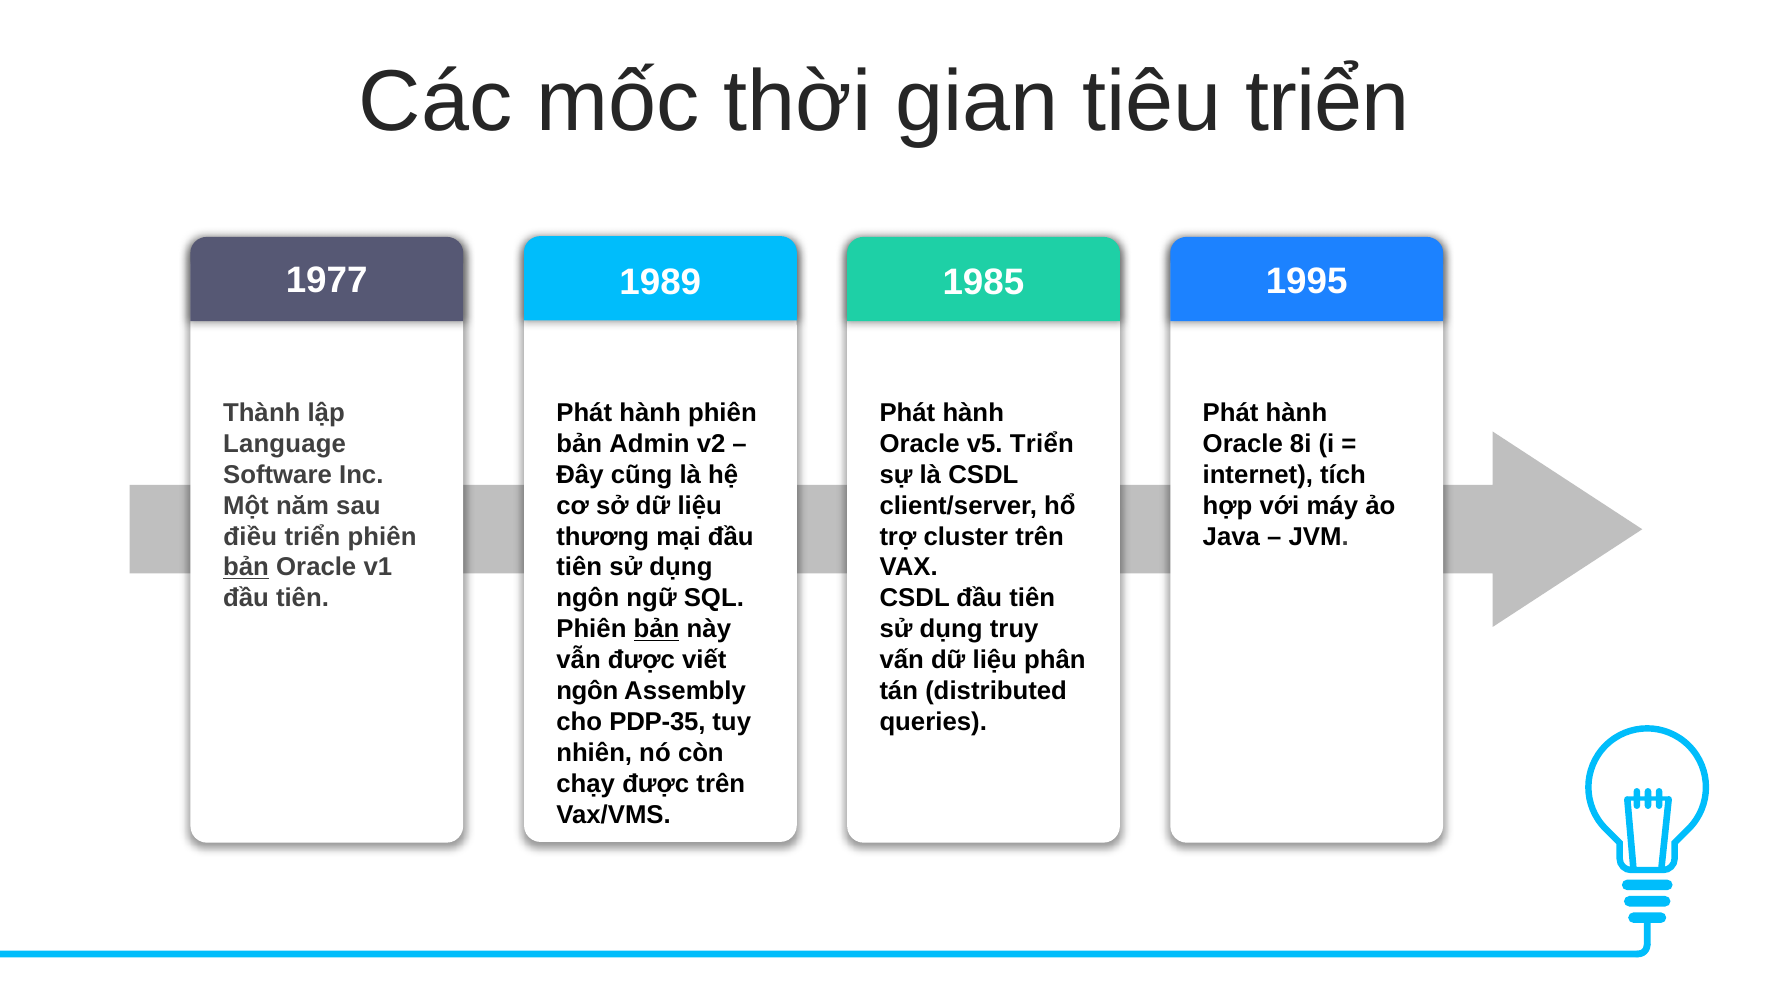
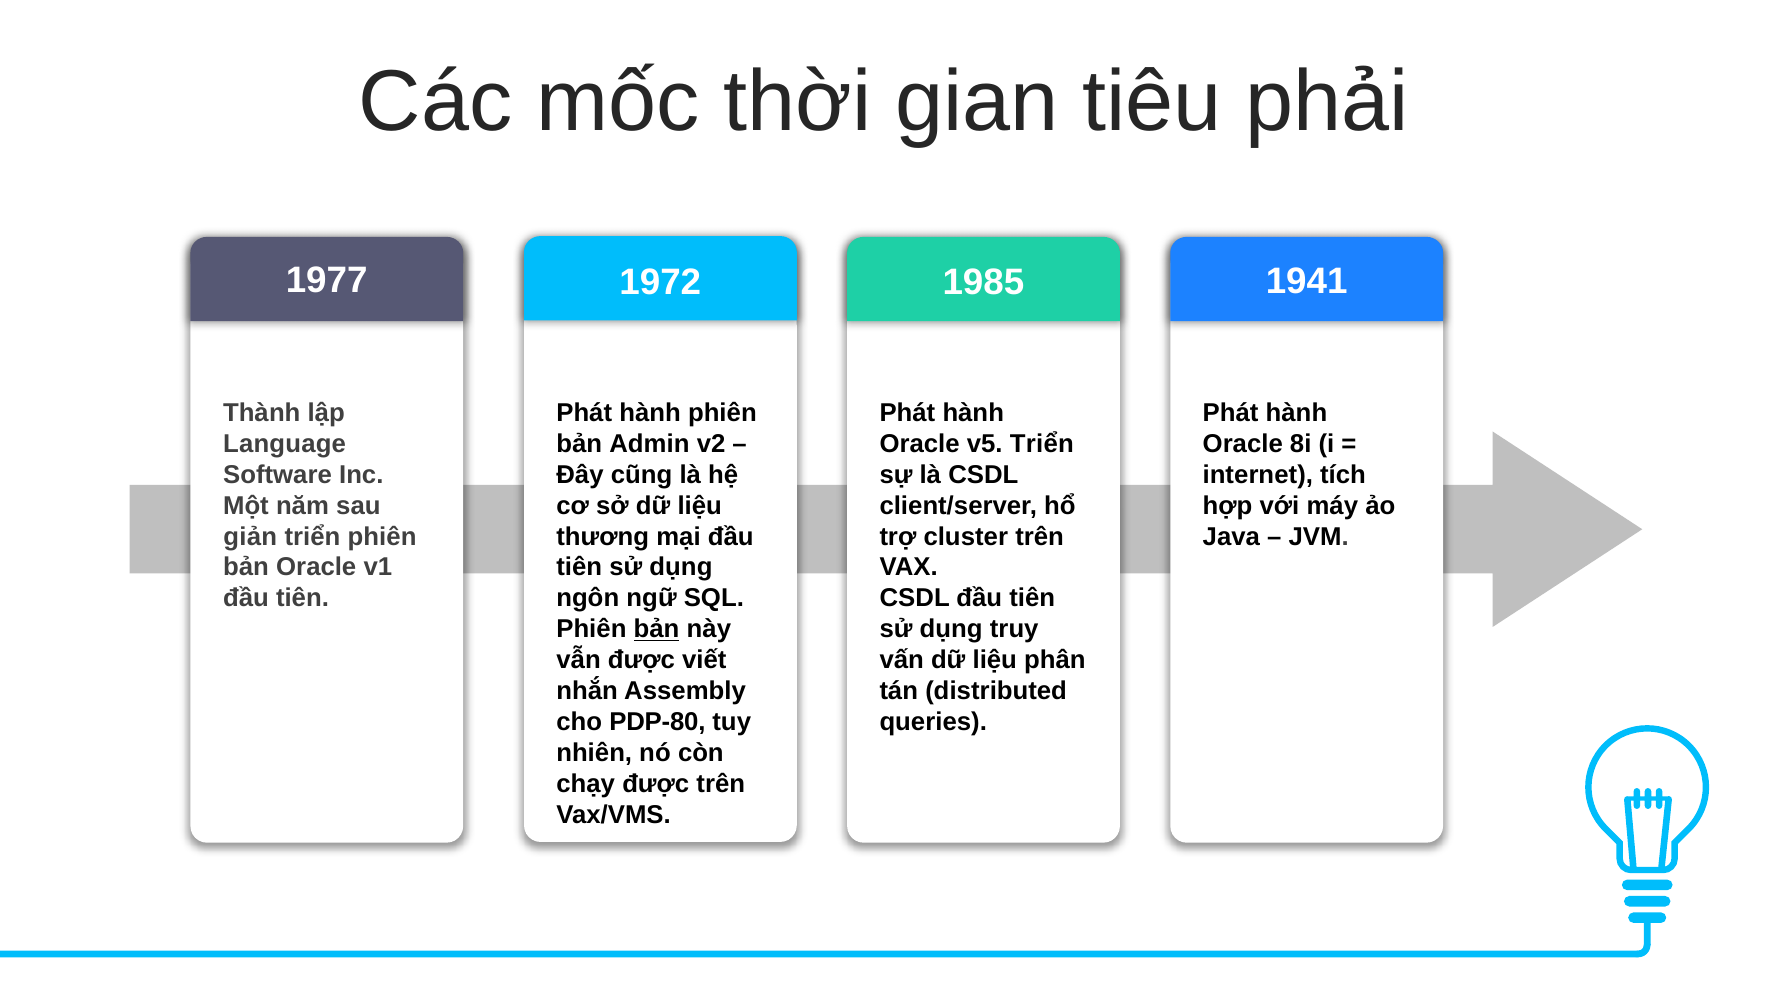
tiêu triển: triển -> phải
1995: 1995 -> 1941
1989: 1989 -> 1972
điều: điều -> giản
bản at (246, 567) underline: present -> none
ngôn at (587, 691): ngôn -> nhắn
PDP-35: PDP-35 -> PDP-80
